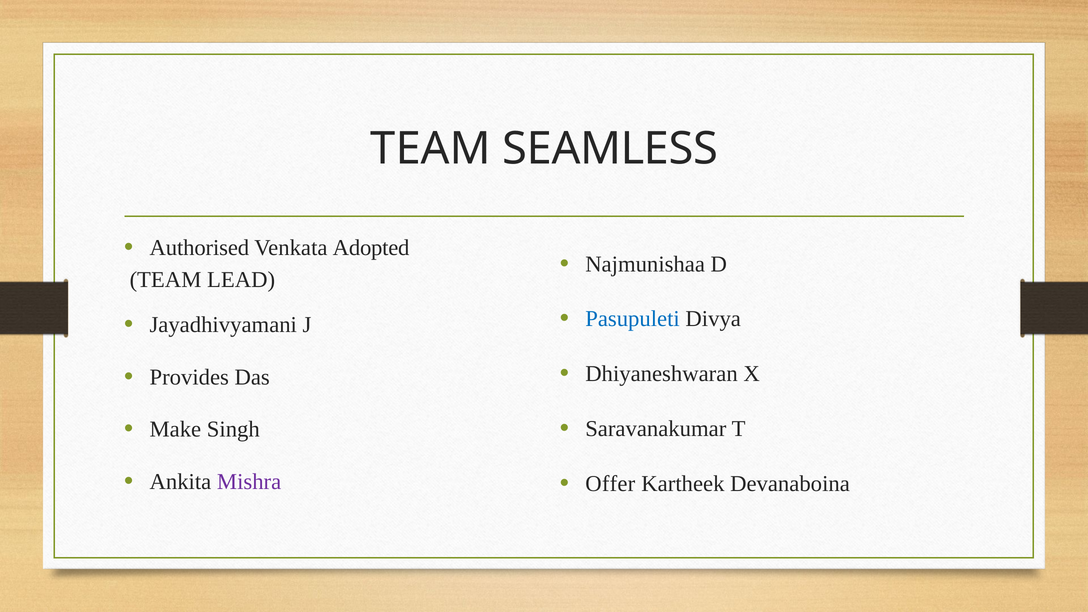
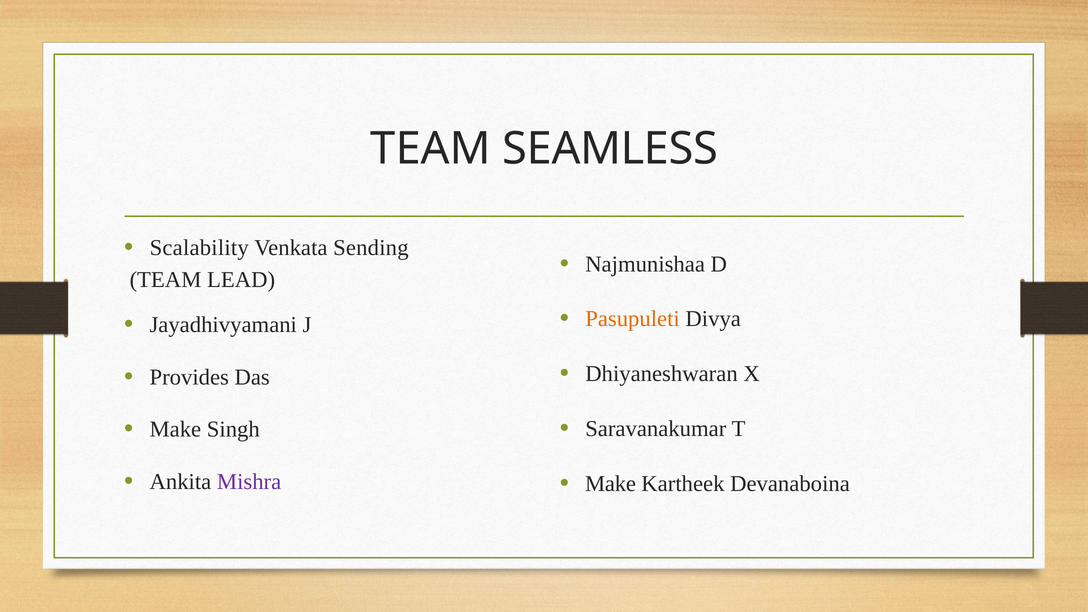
Authorised: Authorised -> Scalability
Adopted: Adopted -> Sending
Pasupuleti colour: blue -> orange
Offer at (610, 484): Offer -> Make
